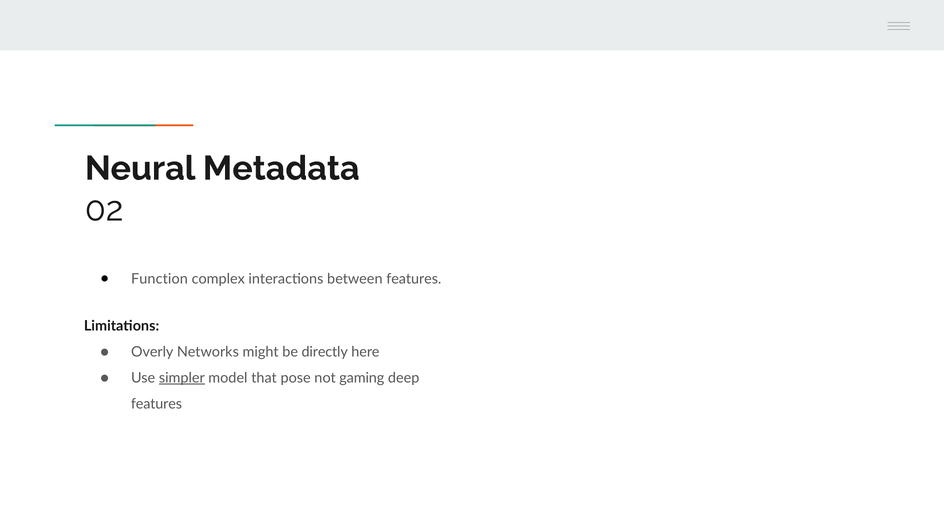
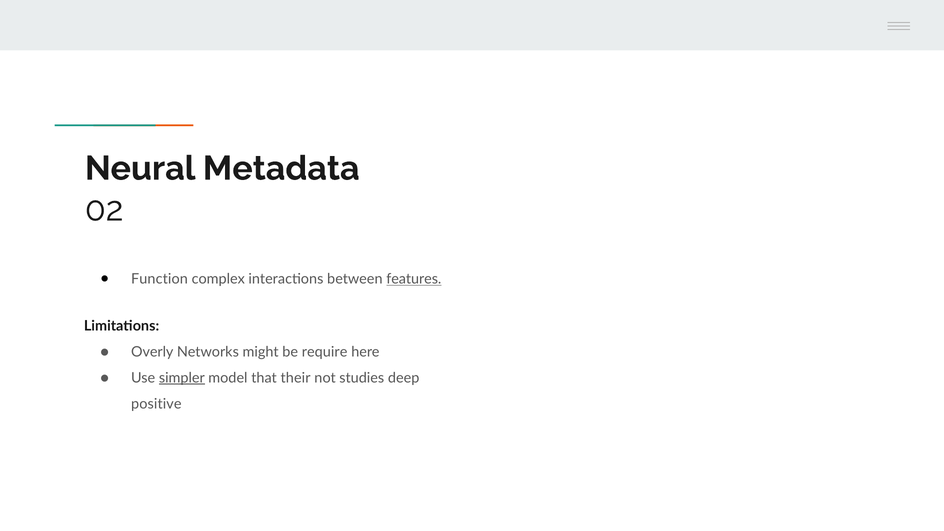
features at (414, 279) underline: none -> present
directly: directly -> require
pose: pose -> their
gaming: gaming -> studies
features at (156, 404): features -> positive
